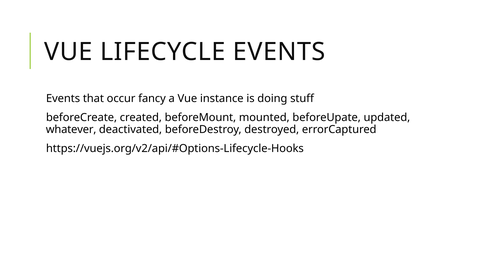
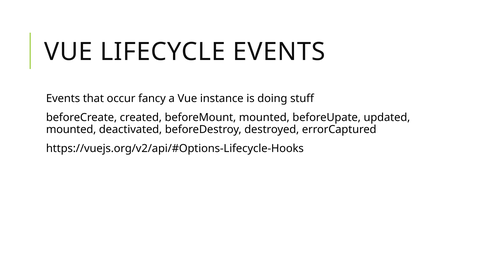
whatever at (71, 129): whatever -> mounted
